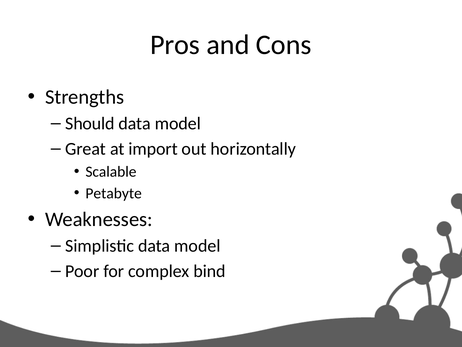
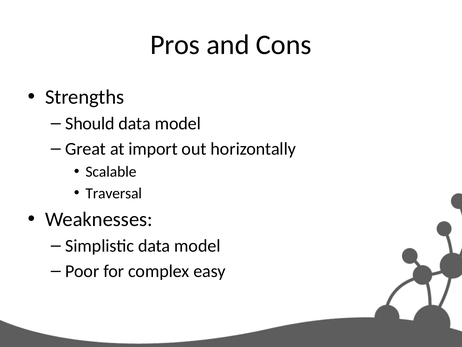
Petabyte: Petabyte -> Traversal
bind: bind -> easy
